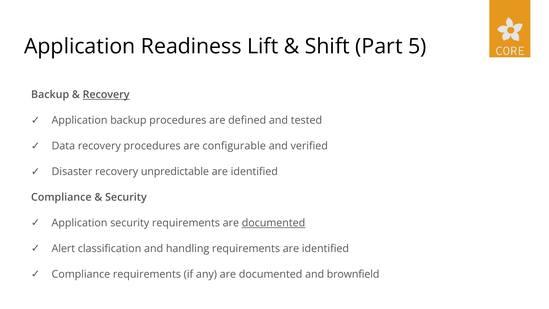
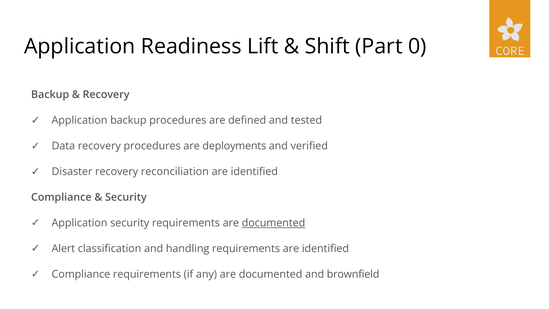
5: 5 -> 0
Recovery at (106, 95) underline: present -> none
configurable: configurable -> deployments
unpredictable: unpredictable -> reconciliation
